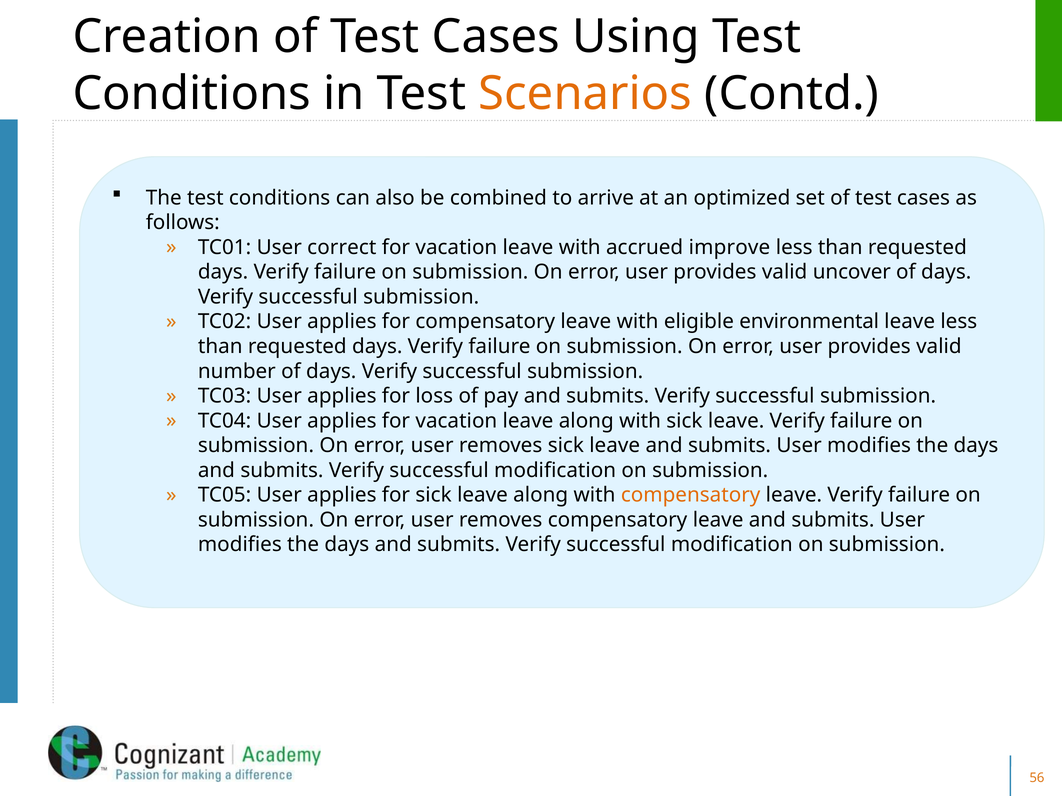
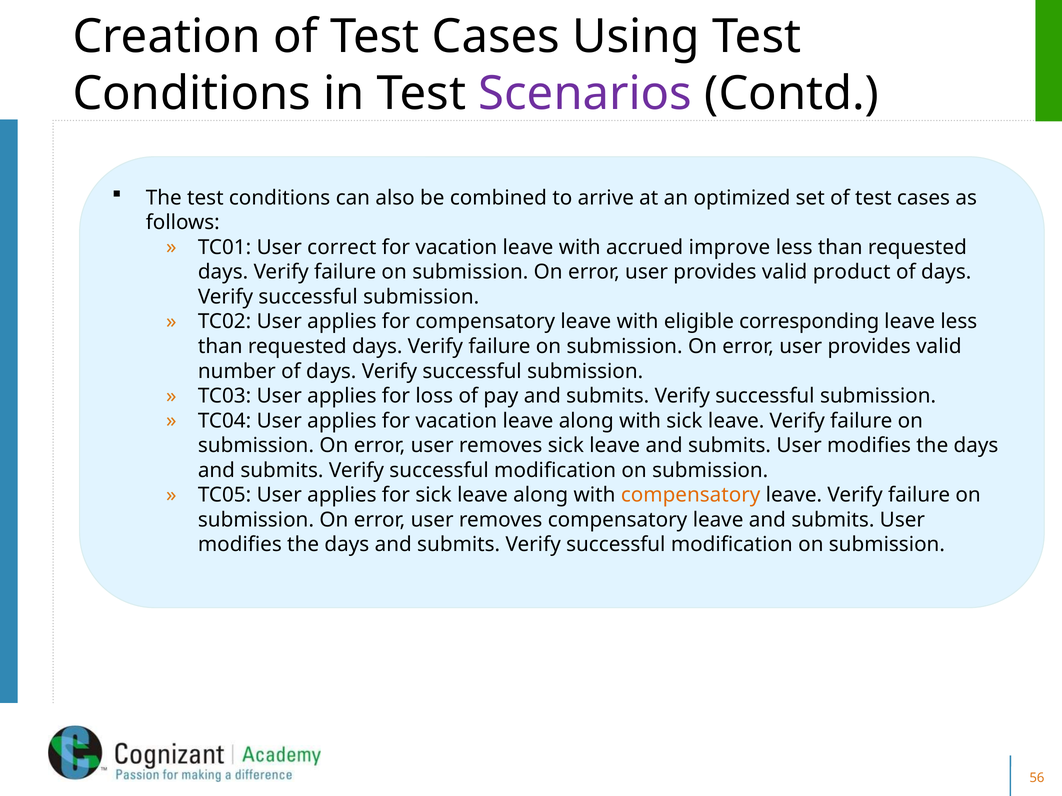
Scenarios colour: orange -> purple
uncover: uncover -> product
environmental: environmental -> corresponding
